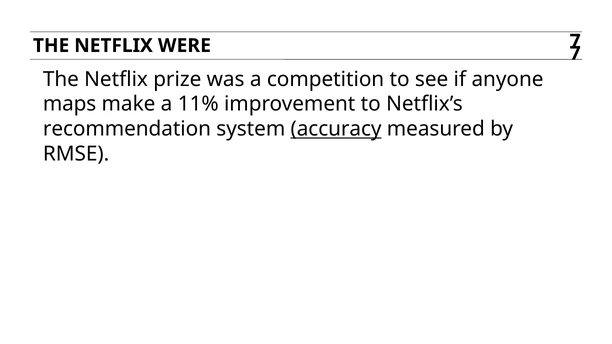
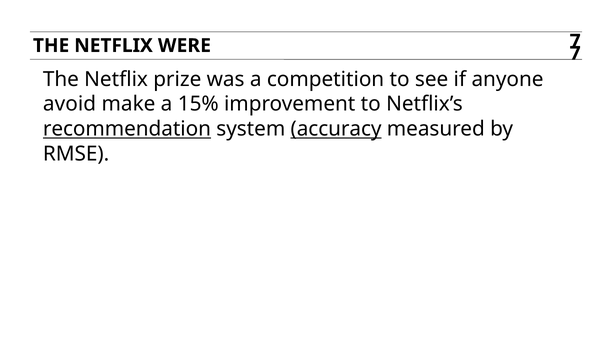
maps: maps -> avoid
11%: 11% -> 15%
recommendation underline: none -> present
